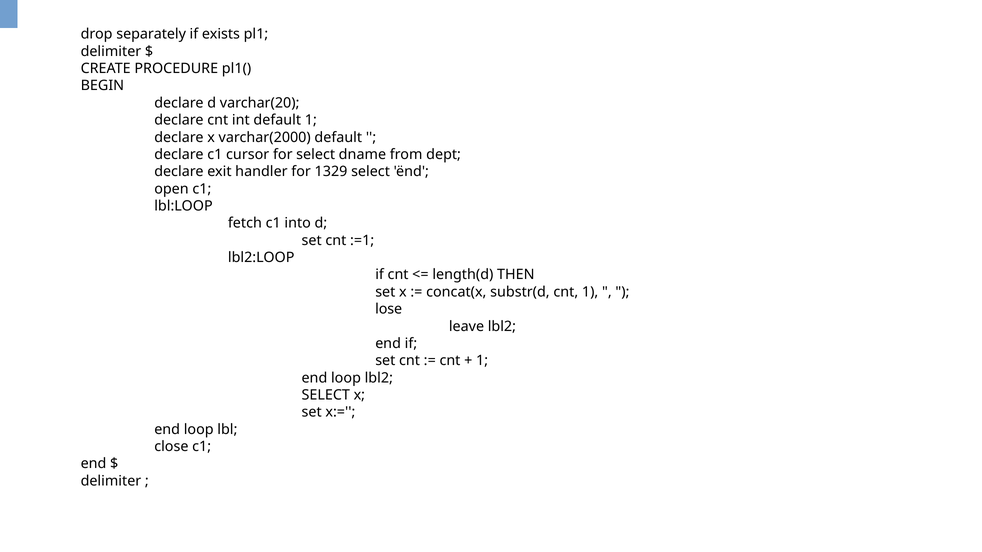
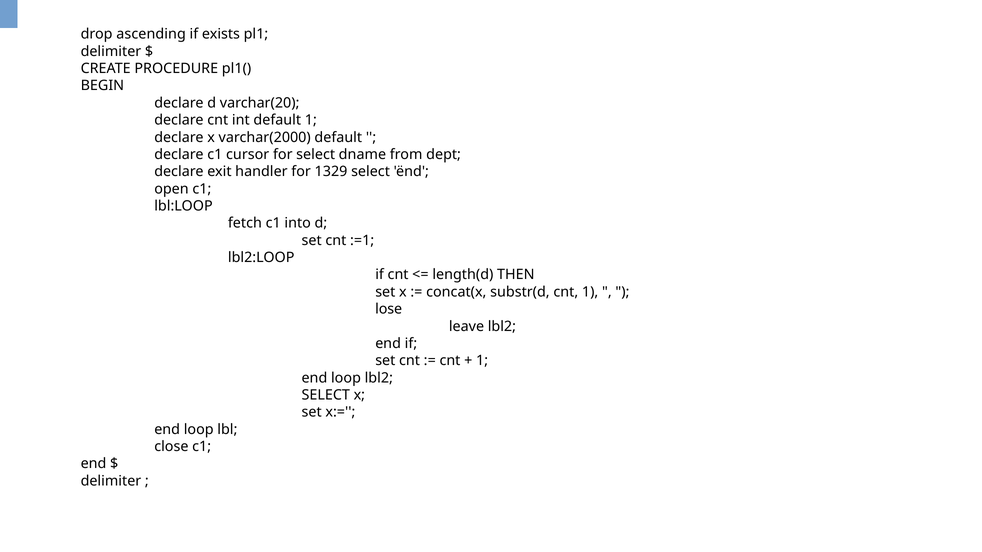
separately: separately -> ascending
